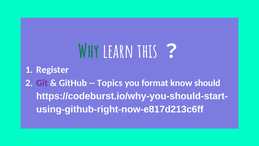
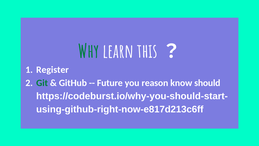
Git colour: purple -> green
Topics: Topics -> Future
format: format -> reason
